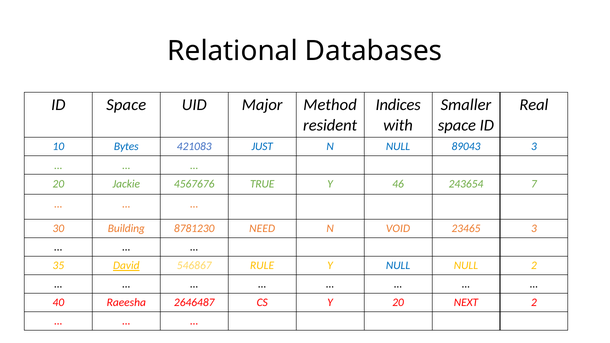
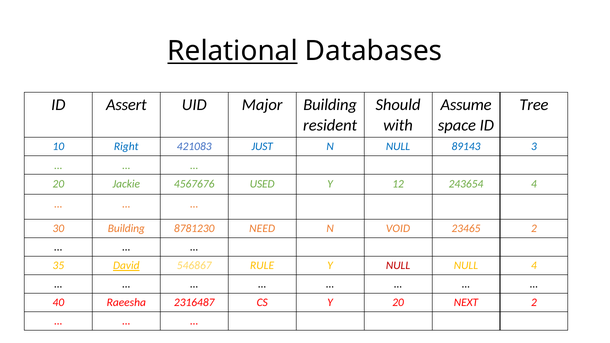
Relational underline: none -> present
ID Space: Space -> Assert
Major Method: Method -> Building
Indices: Indices -> Should
Smaller: Smaller -> Assume
Real: Real -> Tree
Bytes: Bytes -> Right
89043: 89043 -> 89143
TRUE: TRUE -> USED
46: 46 -> 12
243654 7: 7 -> 4
23465 3: 3 -> 2
NULL at (398, 266) colour: blue -> red
NULL 2: 2 -> 4
2646487: 2646487 -> 2316487
